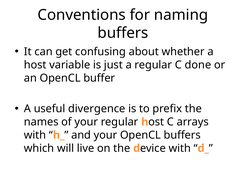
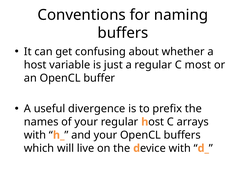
done: done -> most
